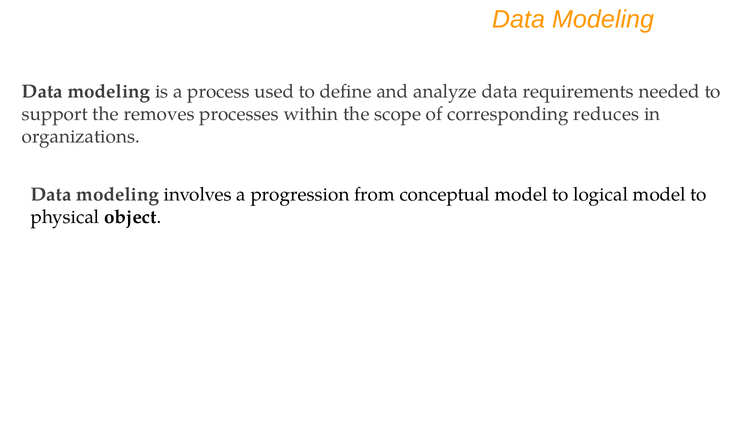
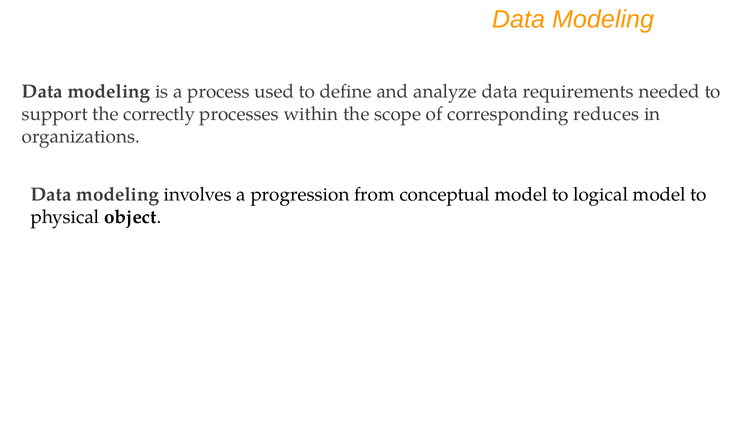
removes: removes -> correctly
